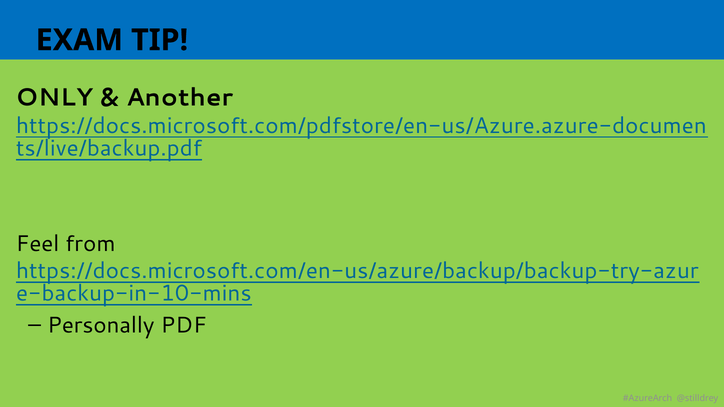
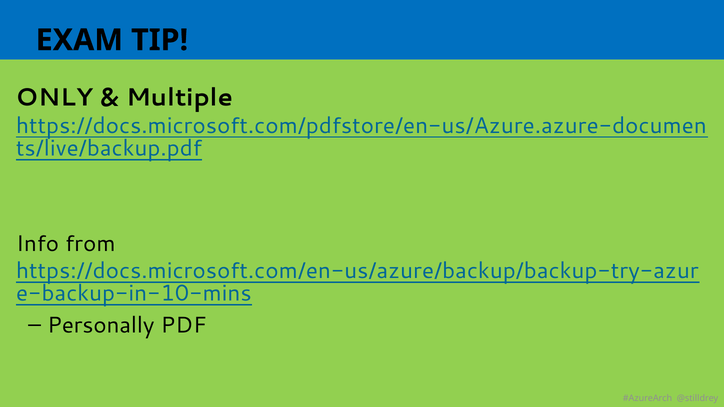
Another: Another -> Multiple
Feel: Feel -> Info
